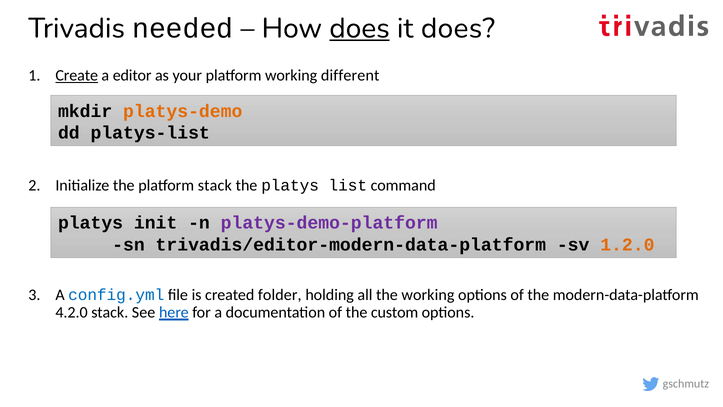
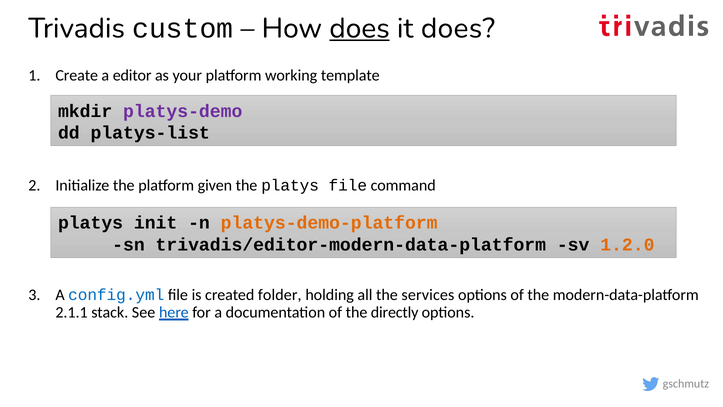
needed: needed -> custom
Create underline: present -> none
different: different -> template
platys-demo colour: orange -> purple
platform stack: stack -> given
platys list: list -> file
platys-demo-platform colour: purple -> orange
the working: working -> services
4.2.0: 4.2.0 -> 2.1.1
custom: custom -> directly
